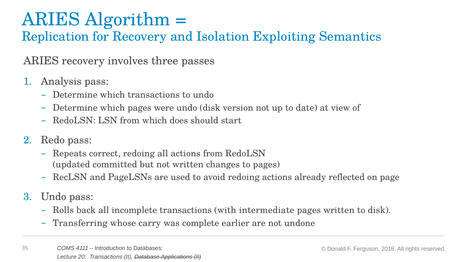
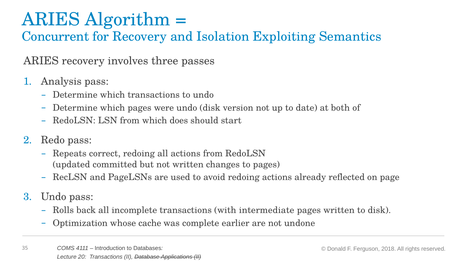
Replication: Replication -> Concurrent
view: view -> both
Transferring: Transferring -> Optimization
carry: carry -> cache
